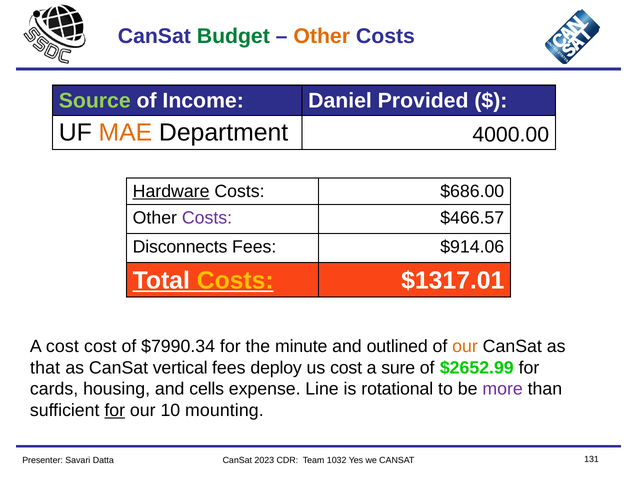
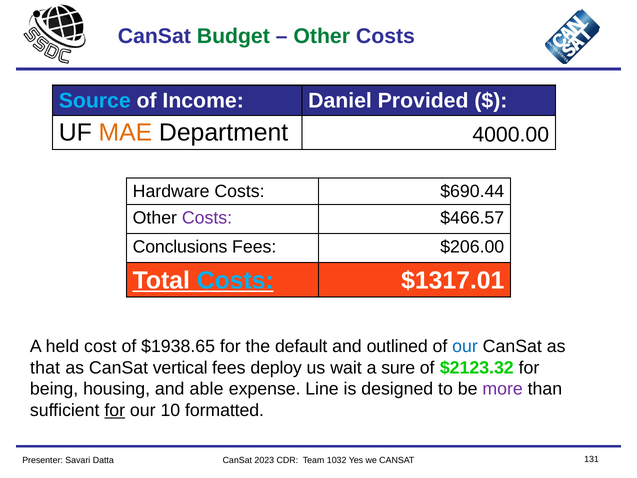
Other at (322, 36) colour: orange -> green
Source colour: light green -> light blue
Hardware underline: present -> none
$686.00: $686.00 -> $690.44
Disconnects: Disconnects -> Conclusions
$914.06: $914.06 -> $206.00
Costs at (235, 280) colour: yellow -> light blue
A cost: cost -> held
$7990.34: $7990.34 -> $1938.65
minute: minute -> default
our at (465, 346) colour: orange -> blue
us cost: cost -> wait
$2652.99: $2652.99 -> $2123.32
cards: cards -> being
cells: cells -> able
rotational: rotational -> designed
mounting: mounting -> formatted
